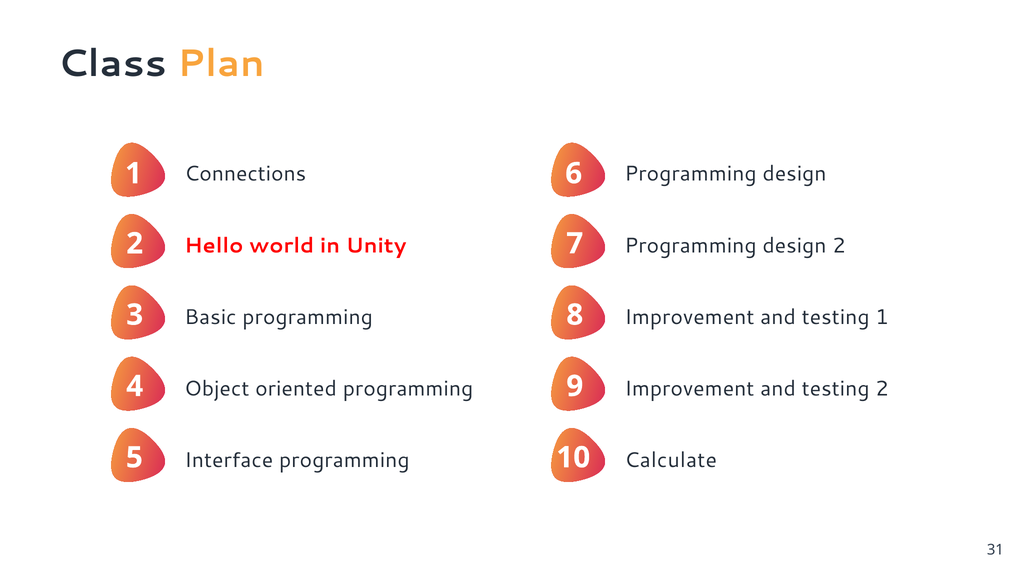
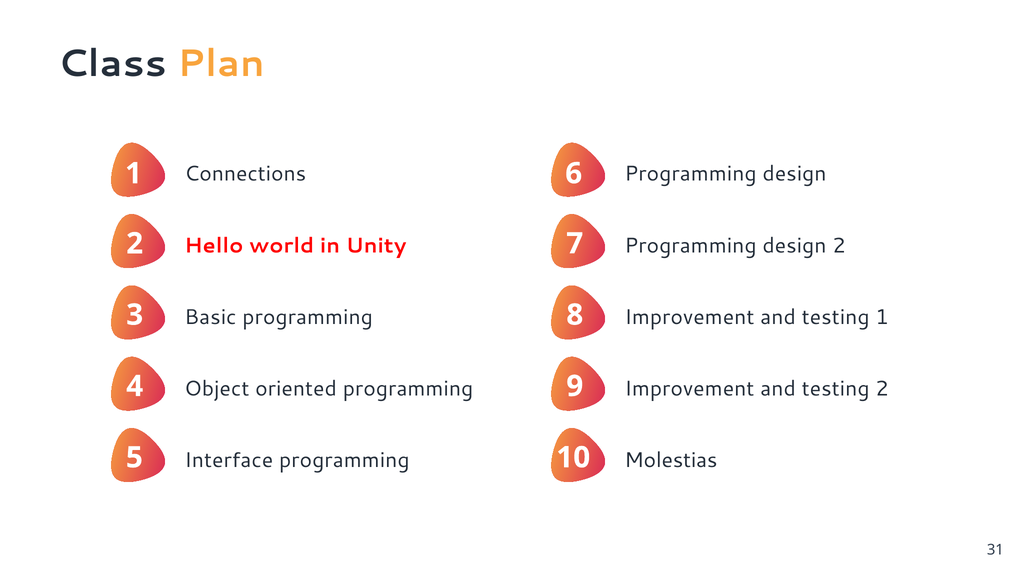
Calculate: Calculate -> Molestias
